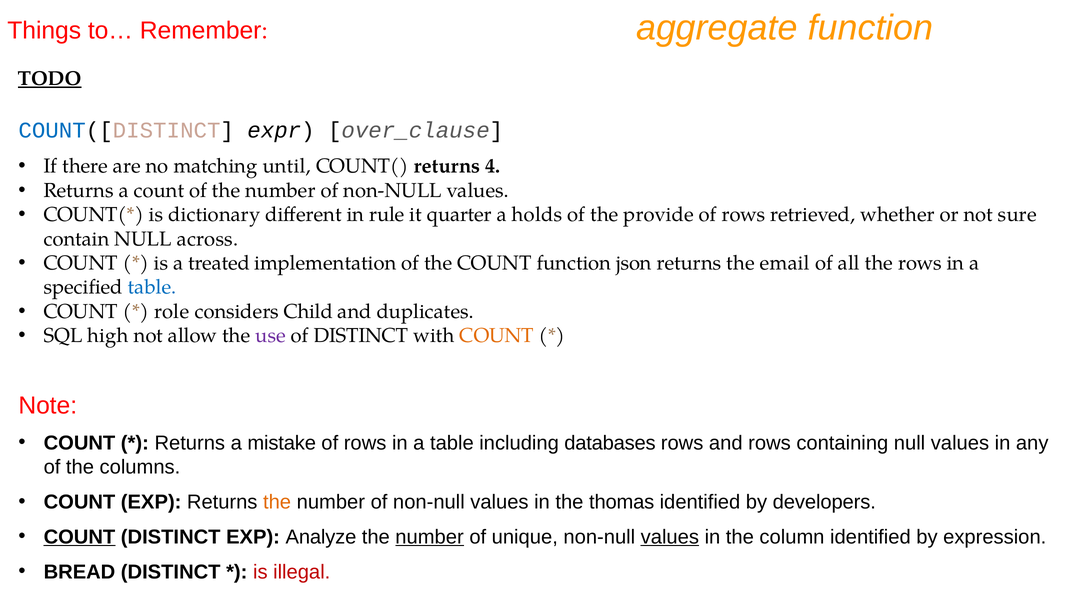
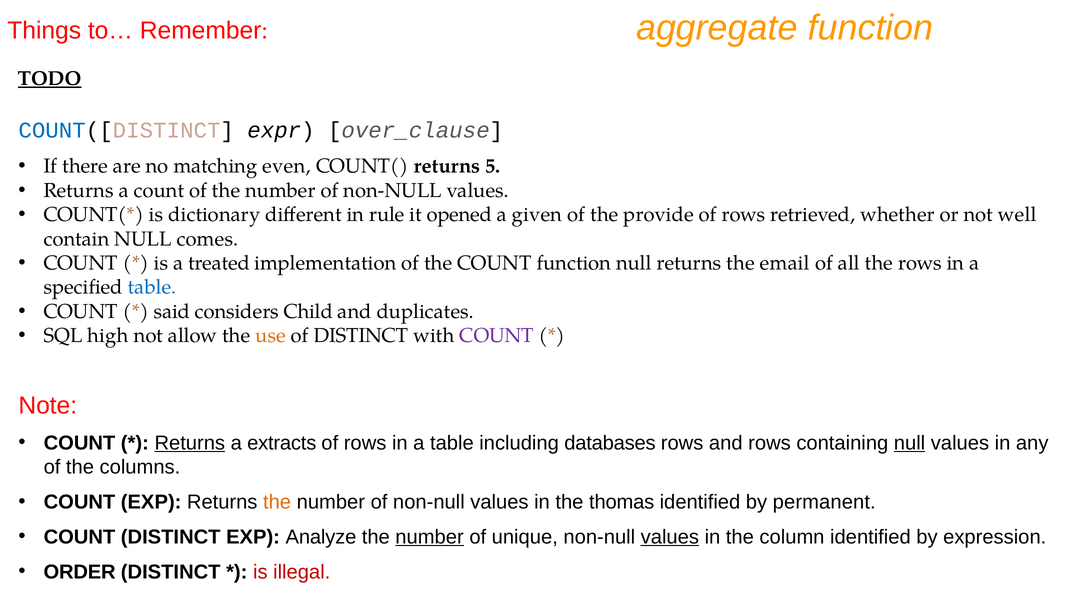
until: until -> even
4: 4 -> 5
quarter: quarter -> opened
holds: holds -> given
sure: sure -> well
across: across -> comes
function json: json -> null
role: role -> said
use colour: purple -> orange
COUNT at (497, 336) colour: orange -> purple
Returns at (190, 443) underline: none -> present
mistake: mistake -> extracts
null at (910, 443) underline: none -> present
developers: developers -> permanent
COUNT at (79, 537) underline: present -> none
BREAD: BREAD -> ORDER
